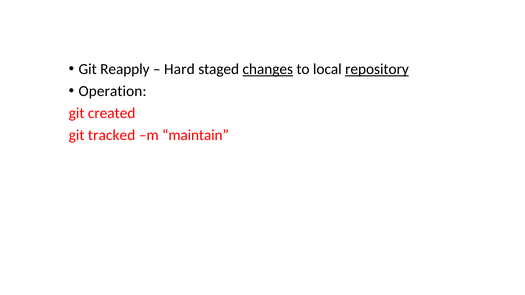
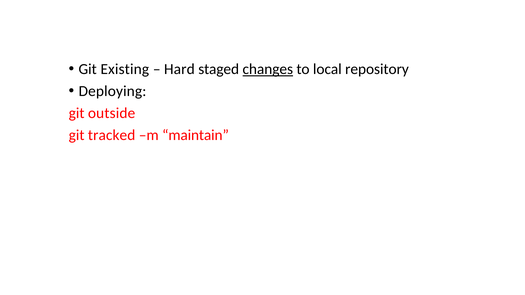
Reapply: Reapply -> Existing
repository underline: present -> none
Operation: Operation -> Deploying
created: created -> outside
